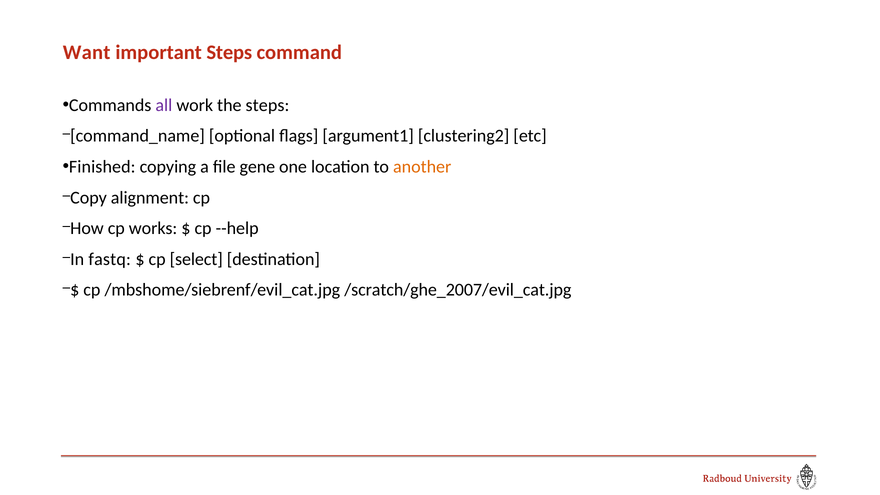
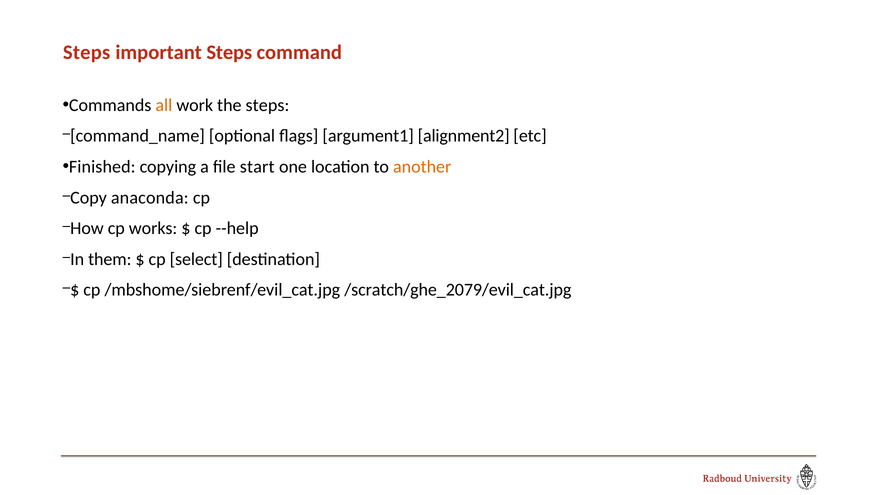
Want at (87, 52): Want -> Steps
all colour: purple -> orange
clustering2: clustering2 -> alignment2
gene: gene -> start
alignment: alignment -> anaconda
fastq: fastq -> them
/scratch/ghe_2007/evil_cat.jpg: /scratch/ghe_2007/evil_cat.jpg -> /scratch/ghe_2079/evil_cat.jpg
